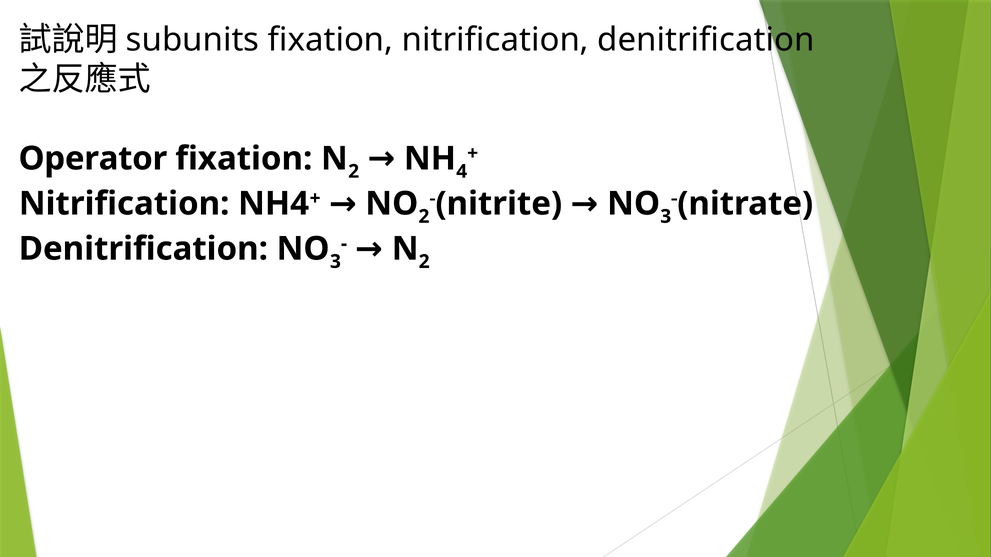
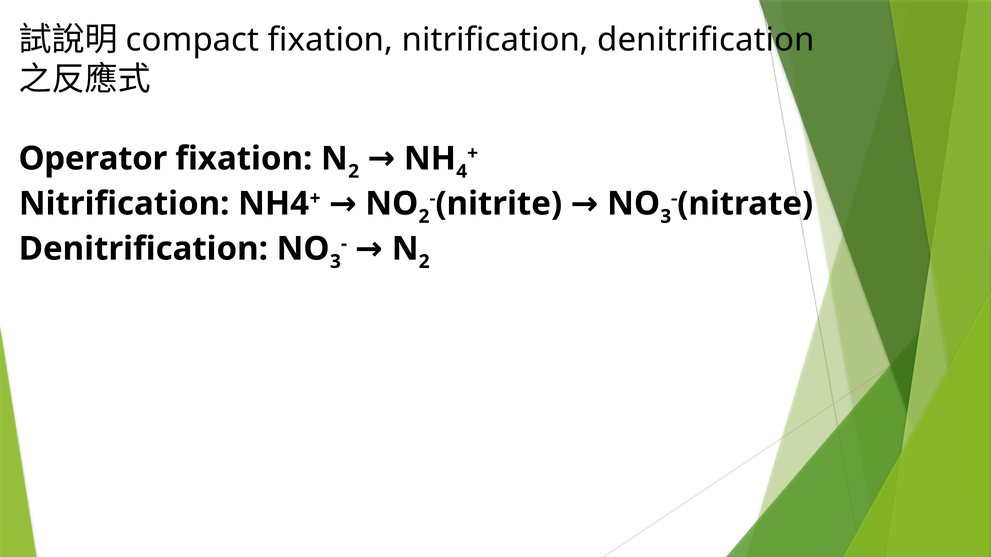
subunits: subunits -> compact
